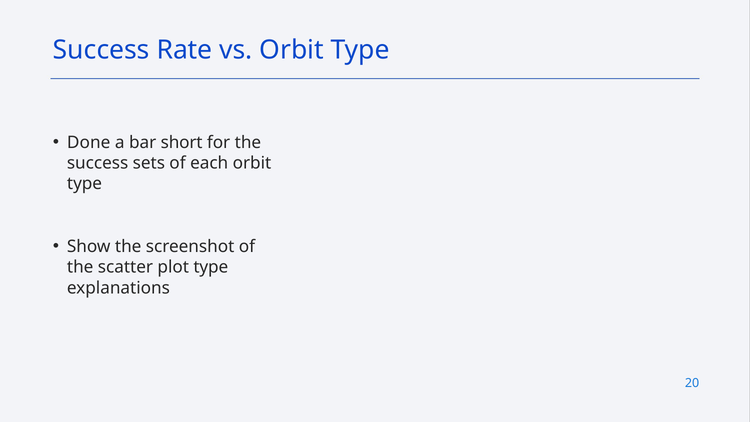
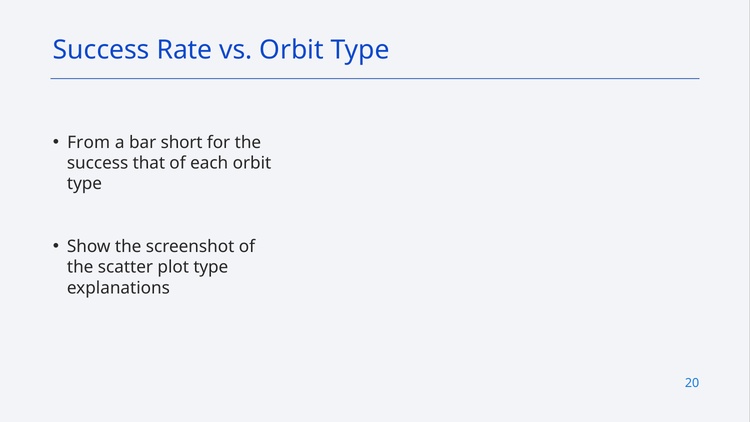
Done: Done -> From
sets: sets -> that
